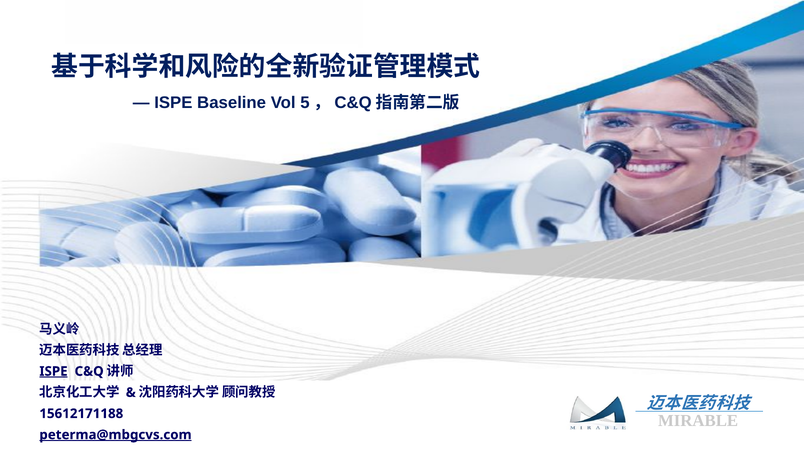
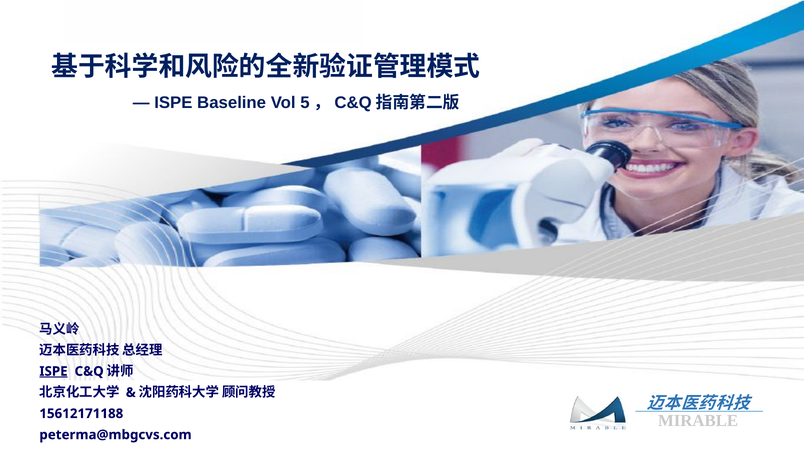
peterma@mbgcvs.com underline: present -> none
